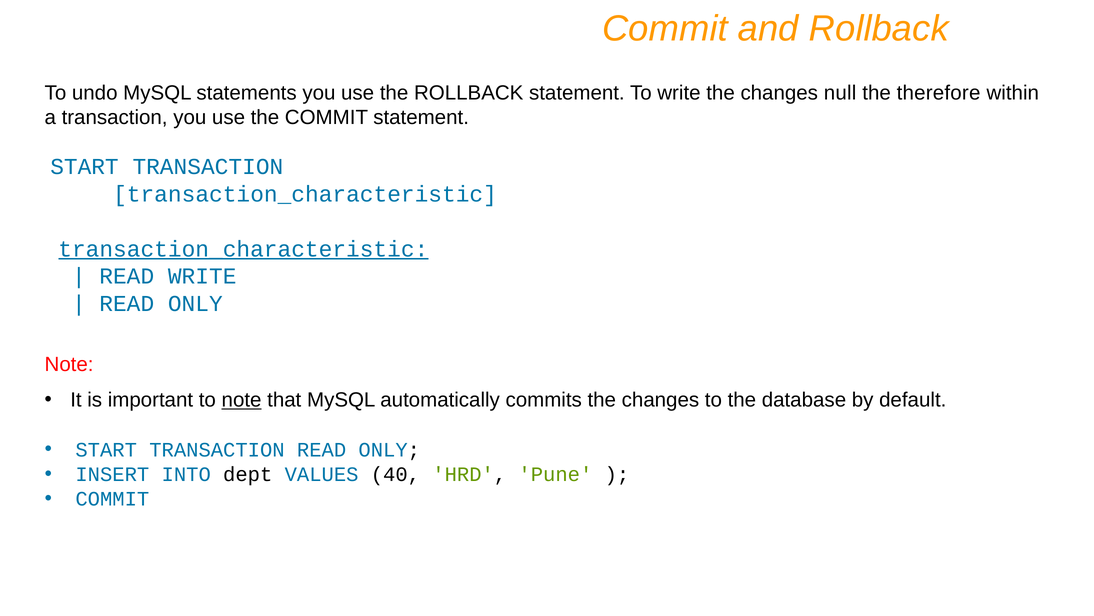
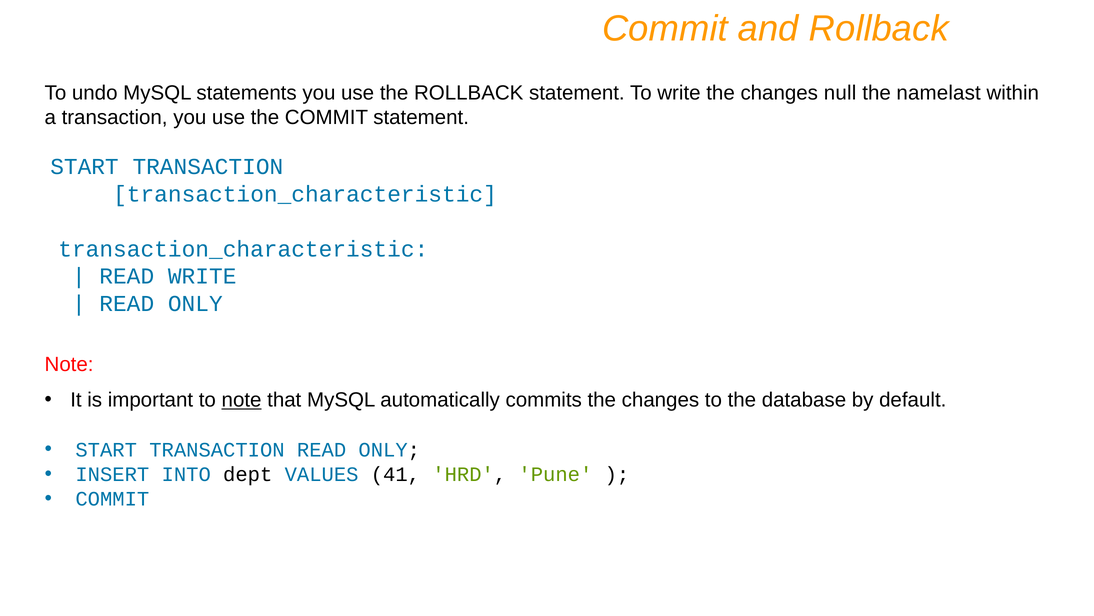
therefore: therefore -> namelast
transaction_characteristic at (243, 249) underline: present -> none
40: 40 -> 41
